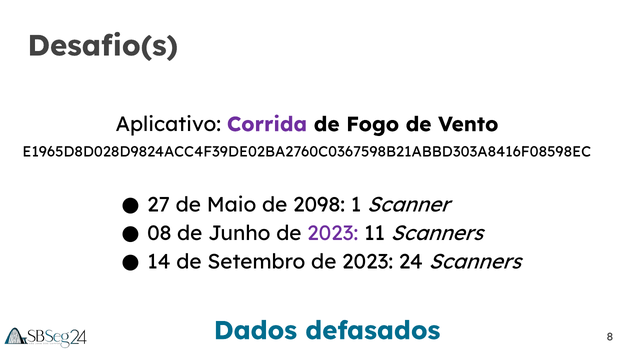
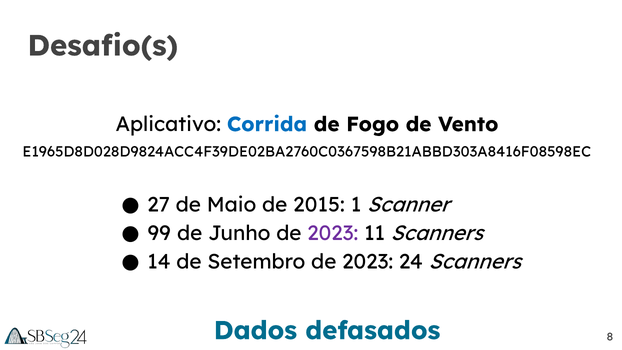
Corrida colour: purple -> blue
2098: 2098 -> 2015
08: 08 -> 99
